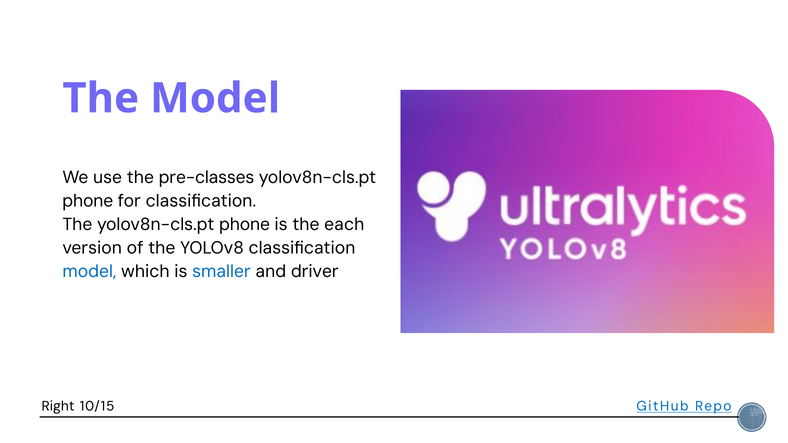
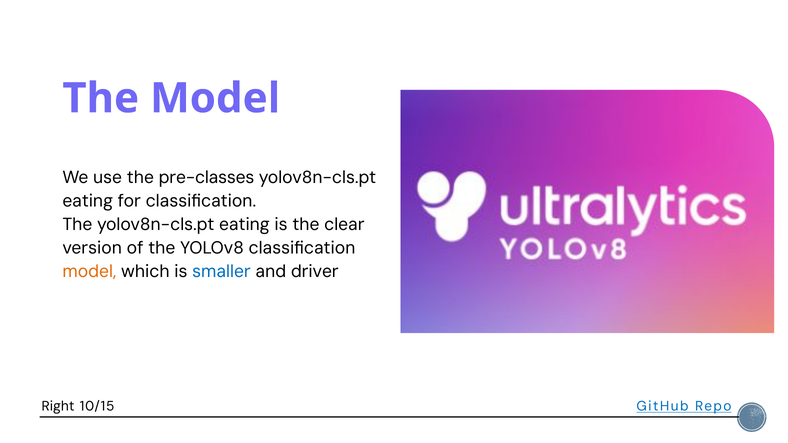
phone at (88, 201): phone -> eating
The yolov8n-cls.pt phone: phone -> eating
each: each -> clear
model at (89, 271) colour: blue -> orange
